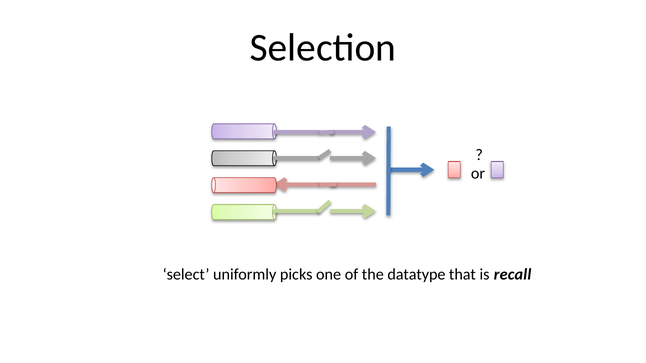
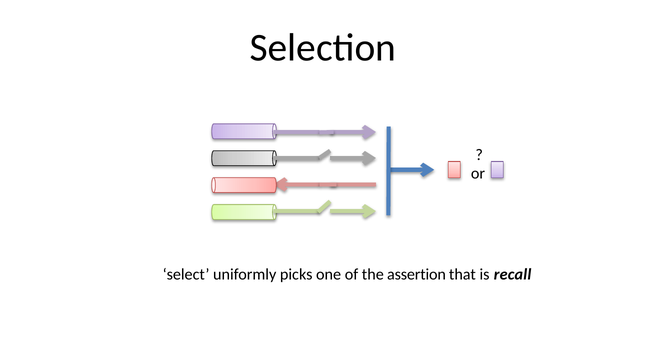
datatype: datatype -> assertion
